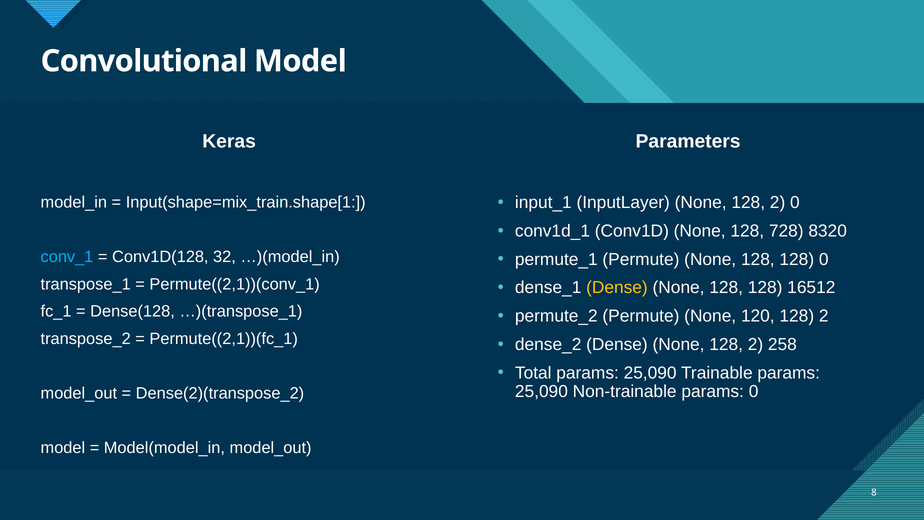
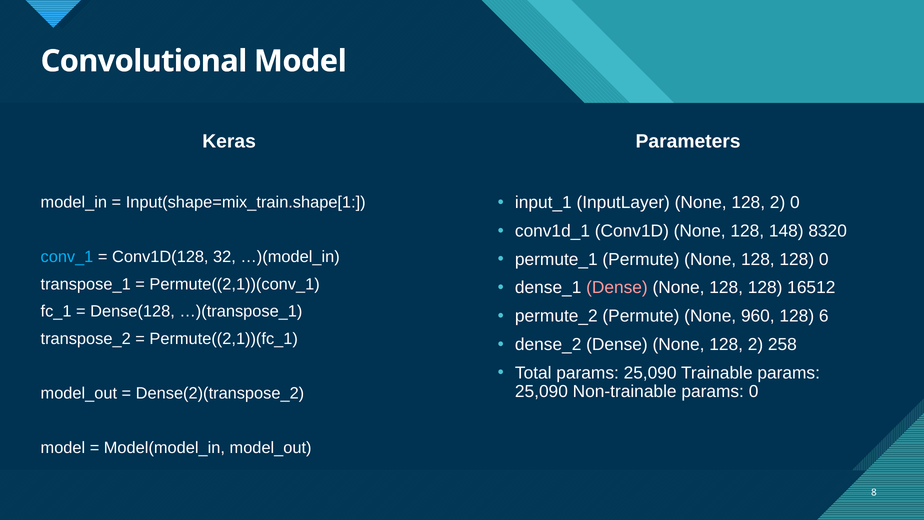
728: 728 -> 148
Dense at (617, 288) colour: yellow -> pink
120: 120 -> 960
2 at (824, 316): 2 -> 6
